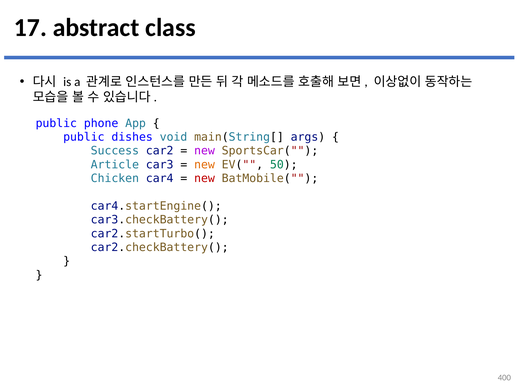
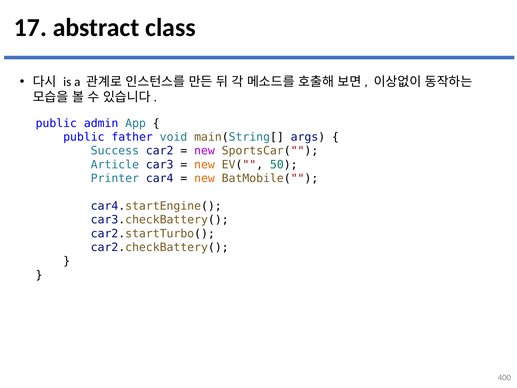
phone: phone -> admin
dishes: dishes -> father
Chicken: Chicken -> Printer
new at (205, 178) colour: red -> orange
